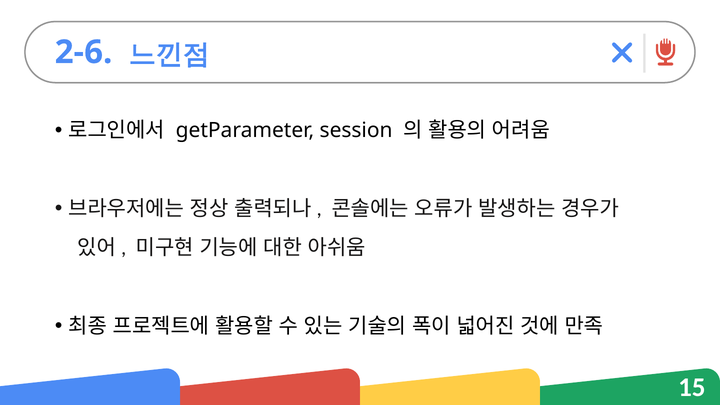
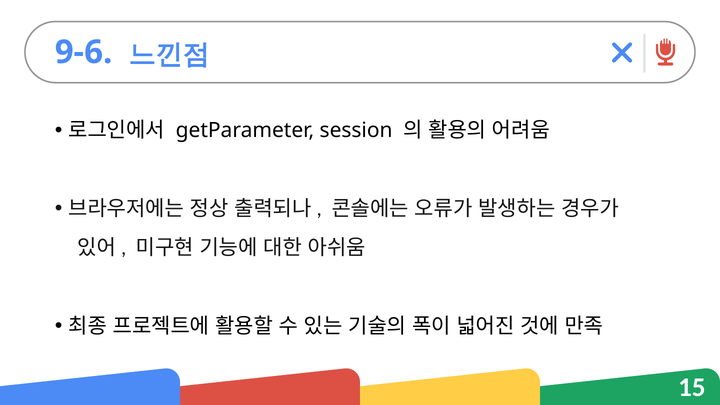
2-6: 2-6 -> 9-6
